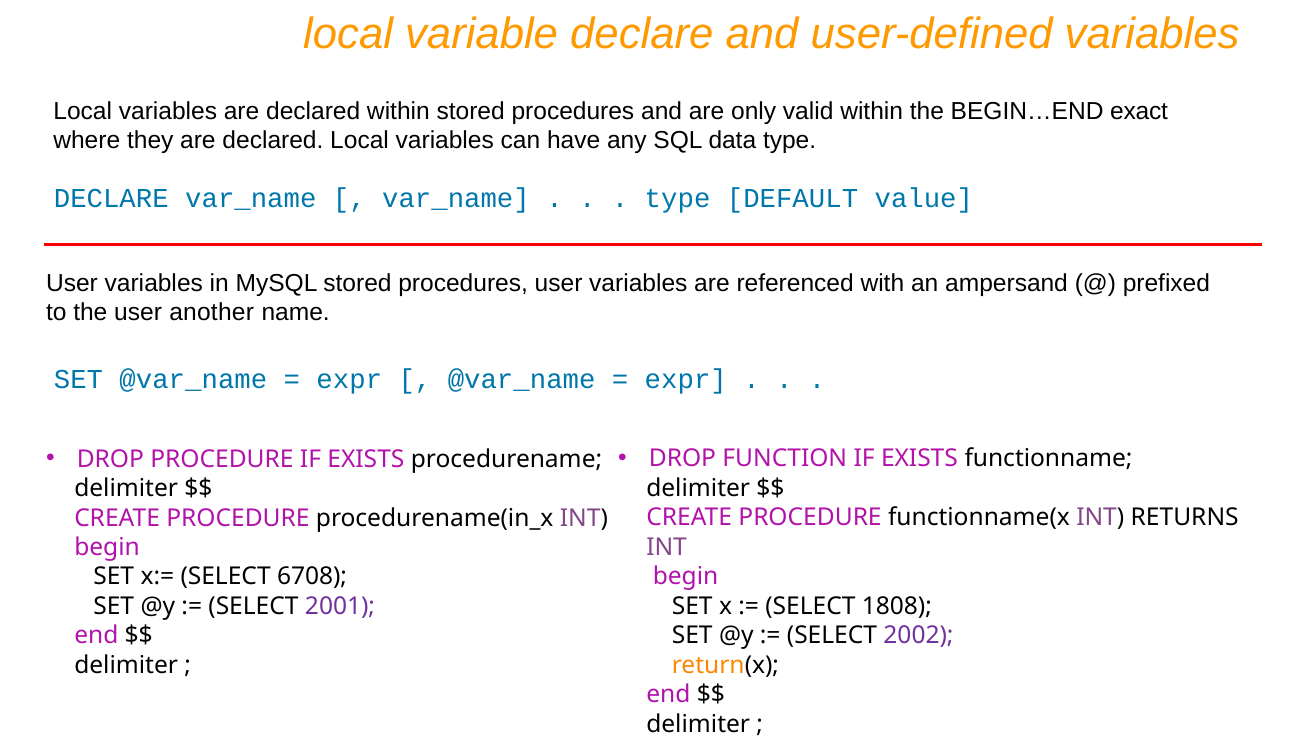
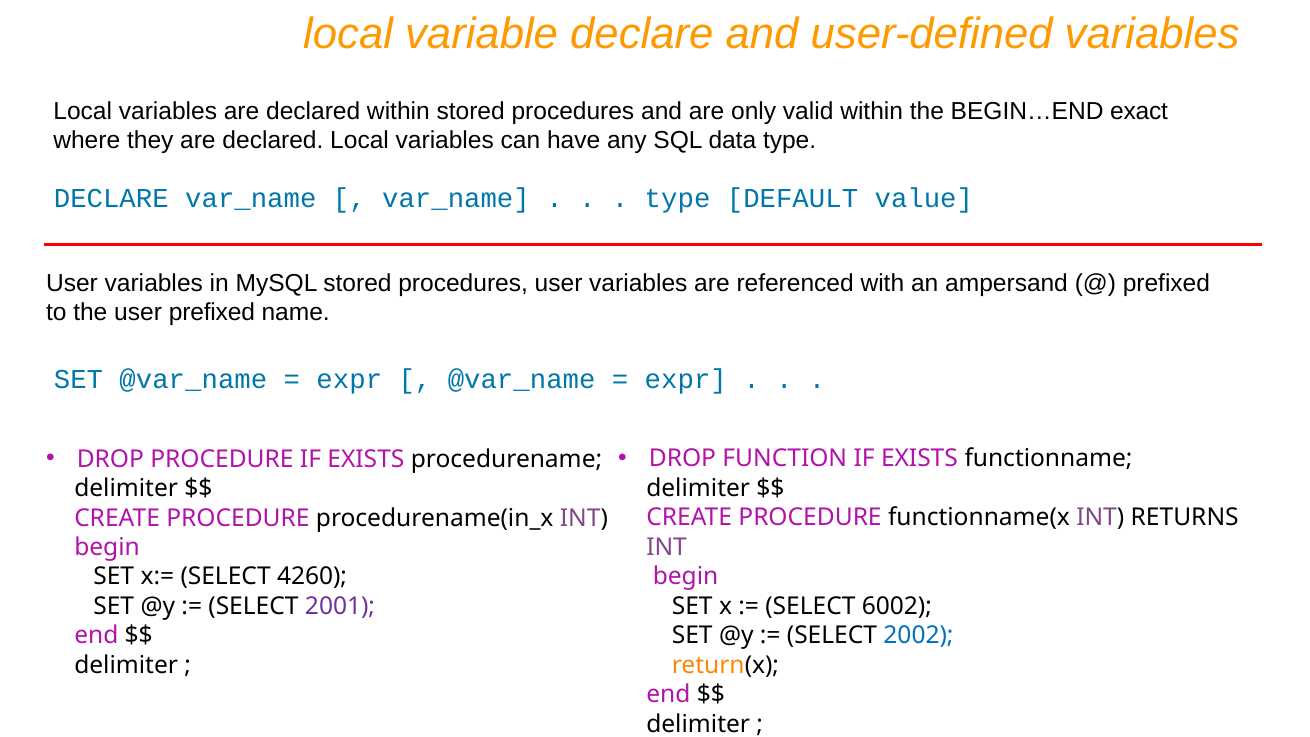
user another: another -> prefixed
6708: 6708 -> 4260
1808: 1808 -> 6002
2002 colour: purple -> blue
